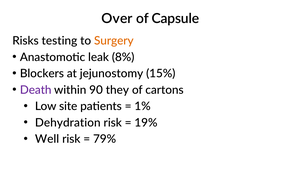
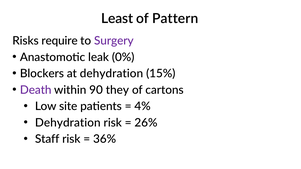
Over: Over -> Least
Capsule: Capsule -> Pattern
testing: testing -> require
Surgery colour: orange -> purple
8%: 8% -> 0%
at jejunostomy: jejunostomy -> dehydration
1%: 1% -> 4%
19%: 19% -> 26%
Well: Well -> Staff
79%: 79% -> 36%
